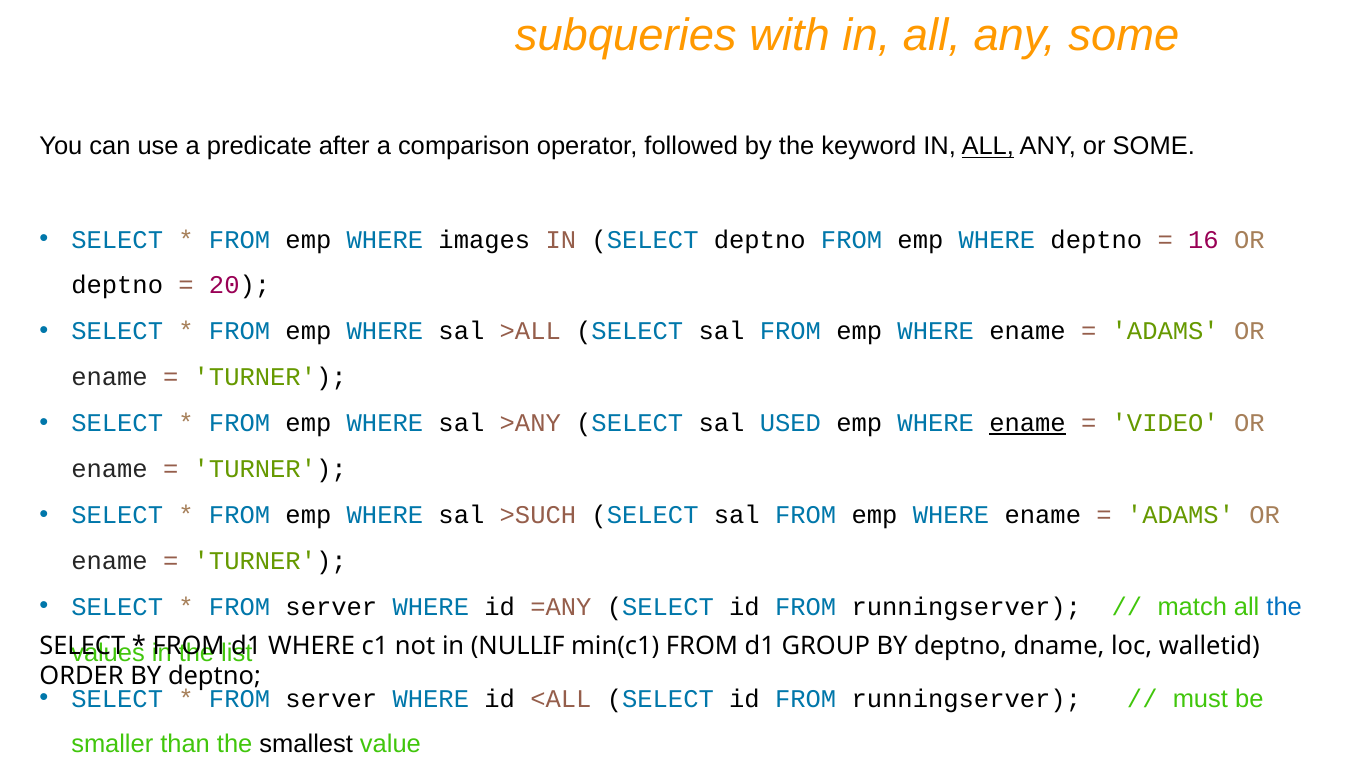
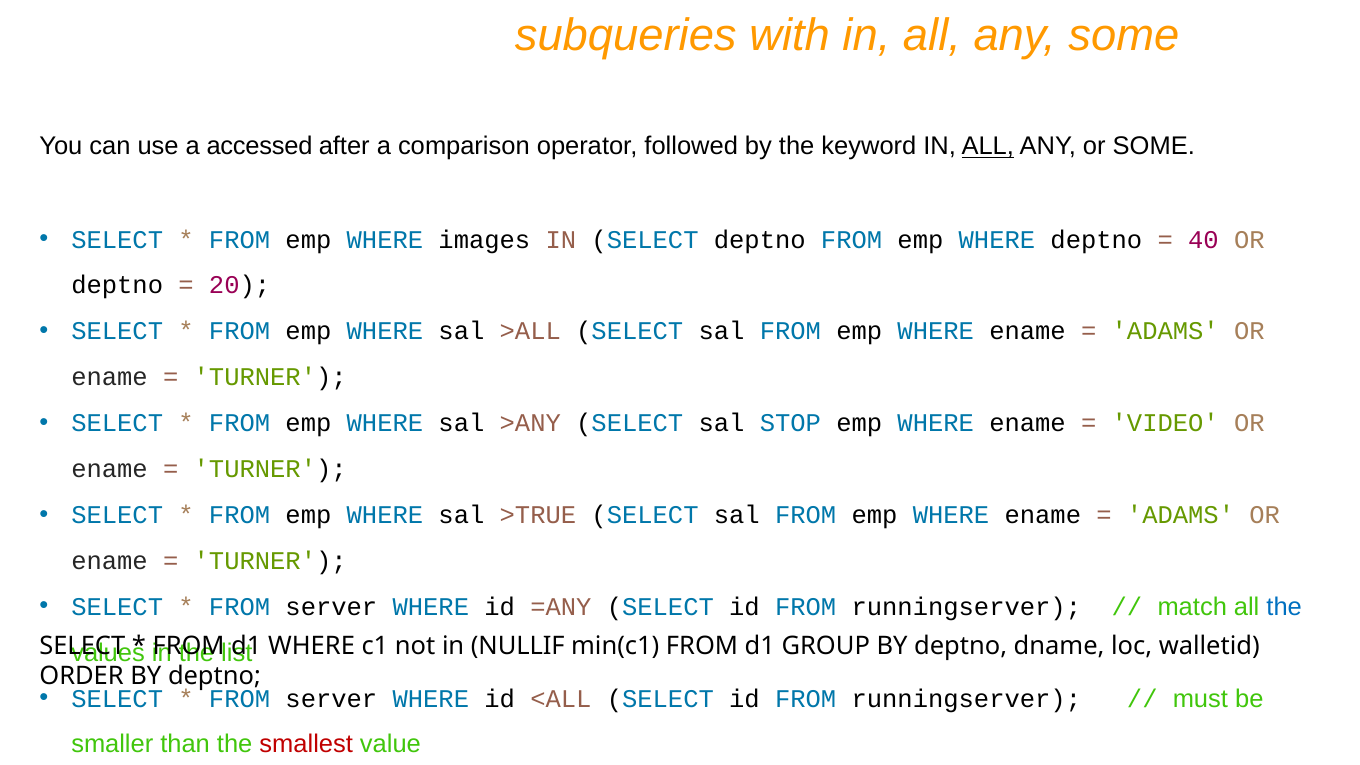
predicate: predicate -> accessed
16: 16 -> 40
USED: USED -> STOP
ename at (1028, 423) underline: present -> none
>SUCH: >SUCH -> >TRUE
smallest colour: black -> red
